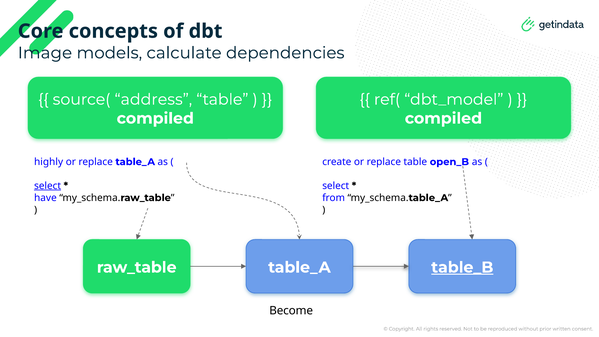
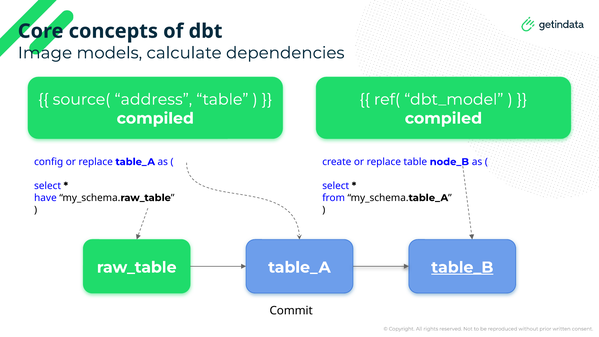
highly: highly -> config
open_B: open_B -> node_B
select at (48, 186) underline: present -> none
Become: Become -> Commit
